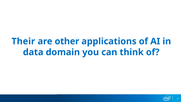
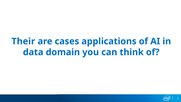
other: other -> cases
